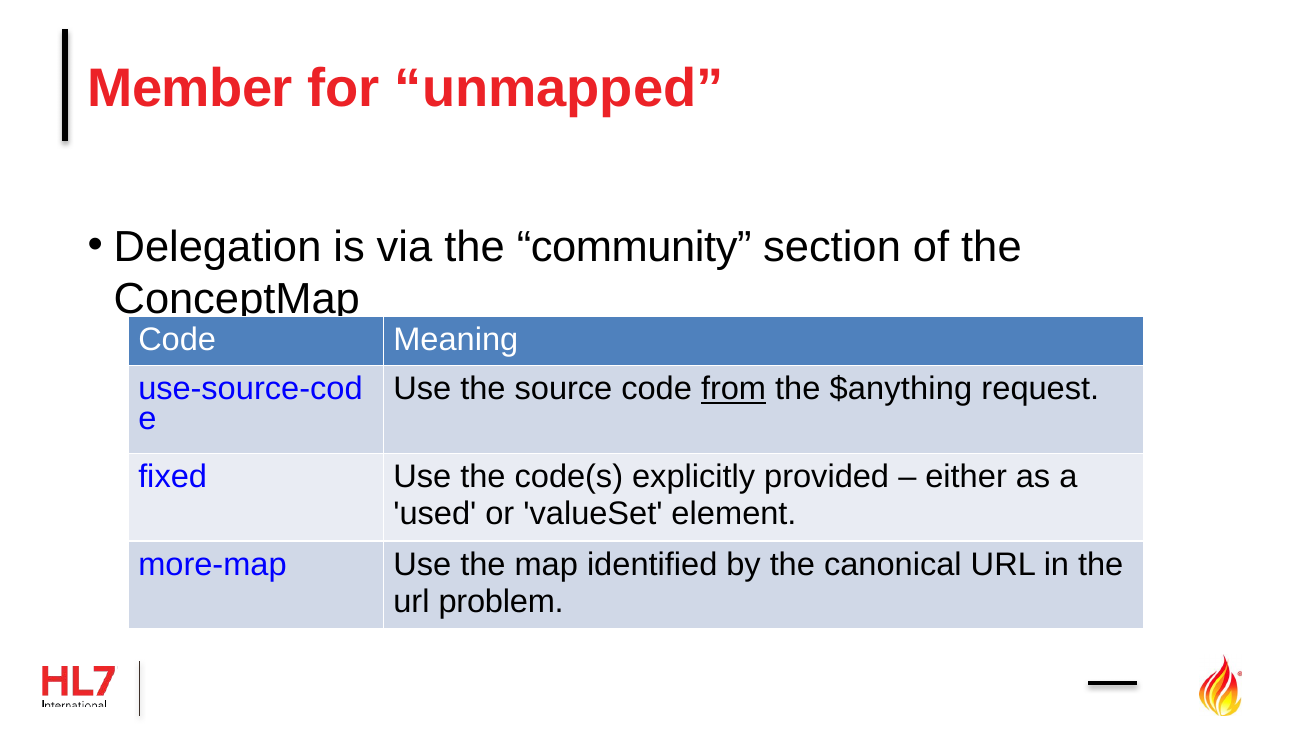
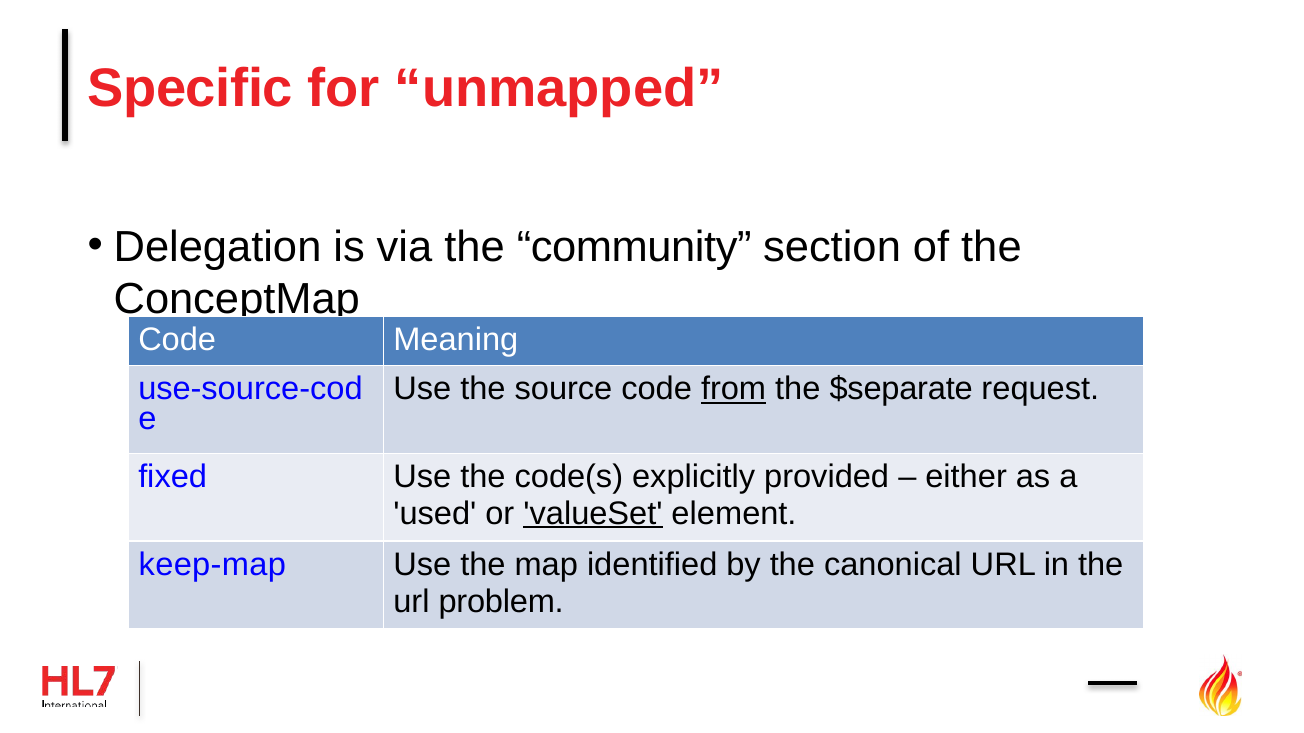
Member: Member -> Specific
$anything: $anything -> $separate
valueSet underline: none -> present
more-map: more-map -> keep-map
